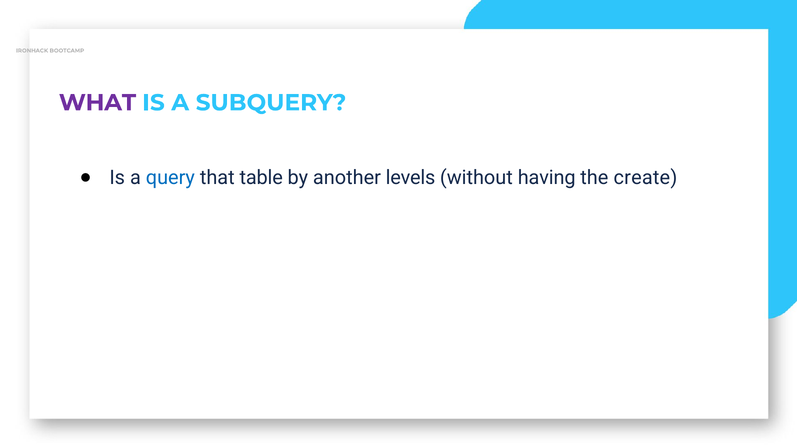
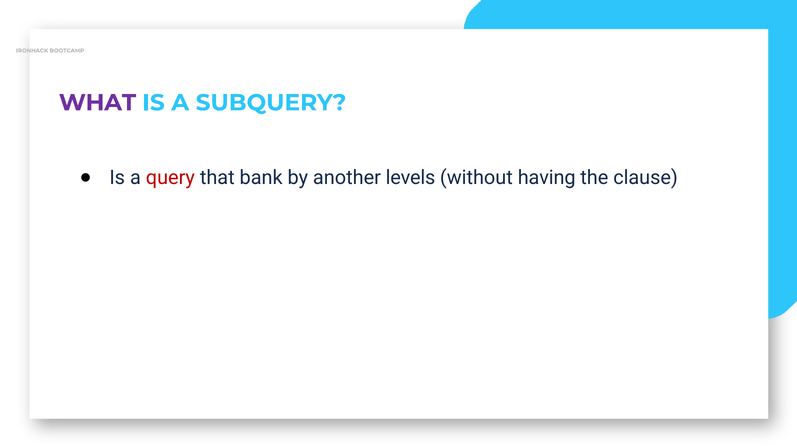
query colour: blue -> red
table: table -> bank
create: create -> clause
